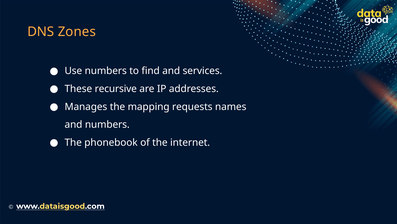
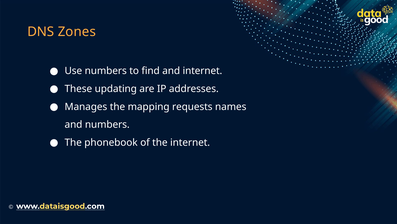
and services: services -> internet
recursive: recursive -> updating
